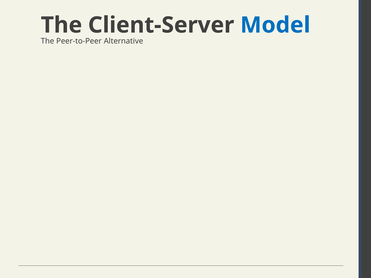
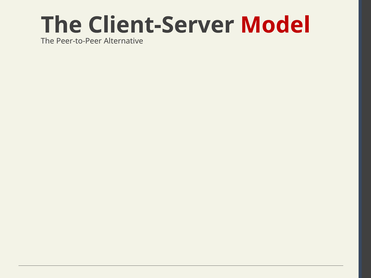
Model colour: blue -> red
